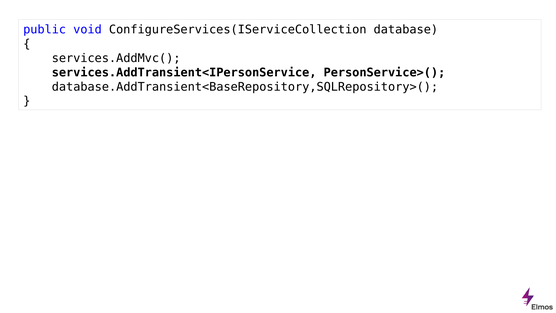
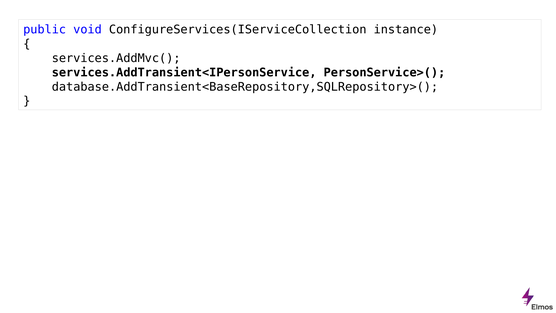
database: database -> instance
